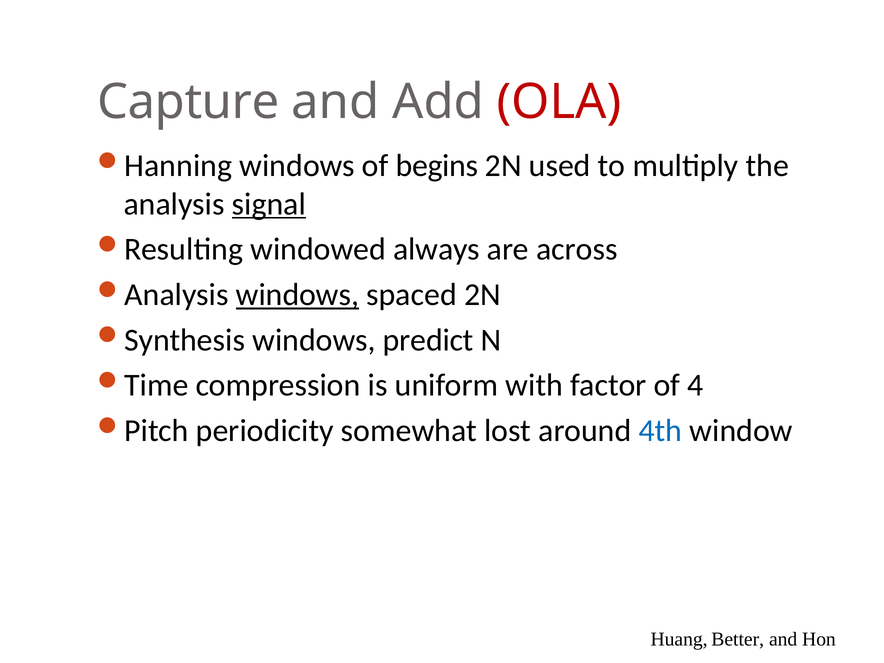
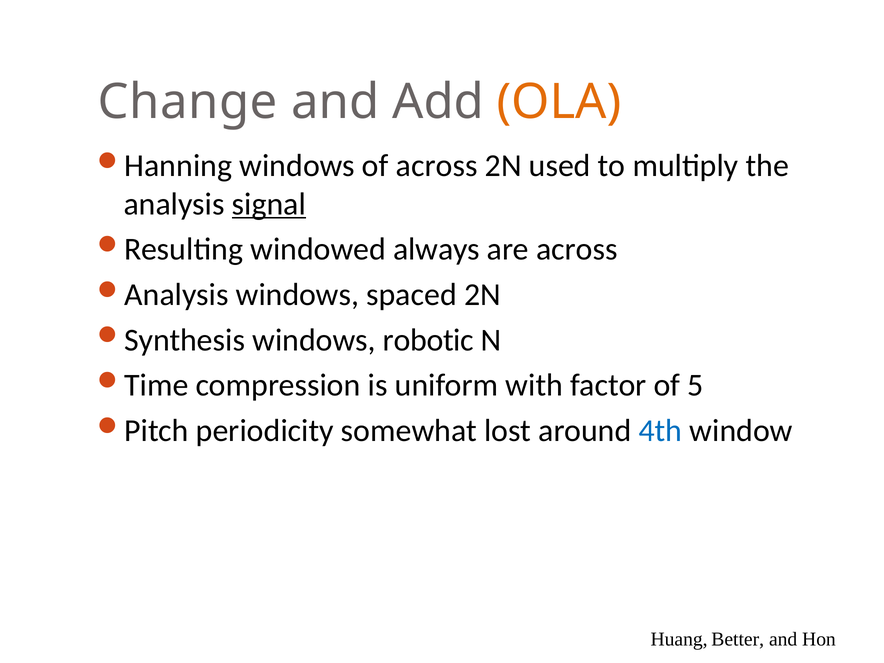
Capture: Capture -> Change
OLA colour: red -> orange
of begins: begins -> across
windows at (297, 295) underline: present -> none
predict: predict -> robotic
4: 4 -> 5
